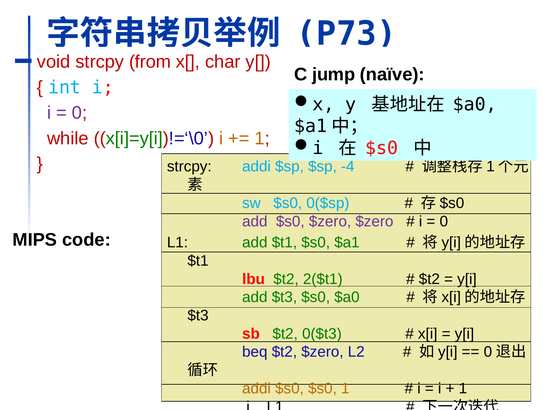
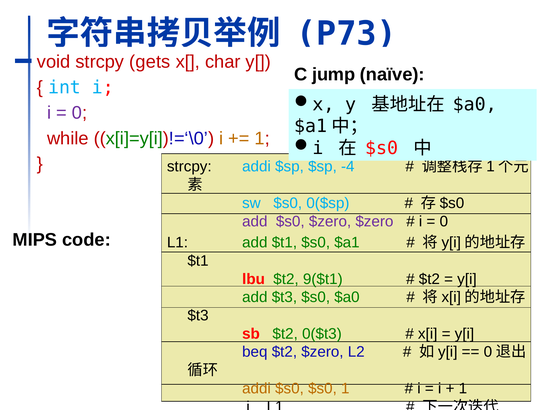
from: from -> gets
2($t1: 2($t1 -> 9($t1
